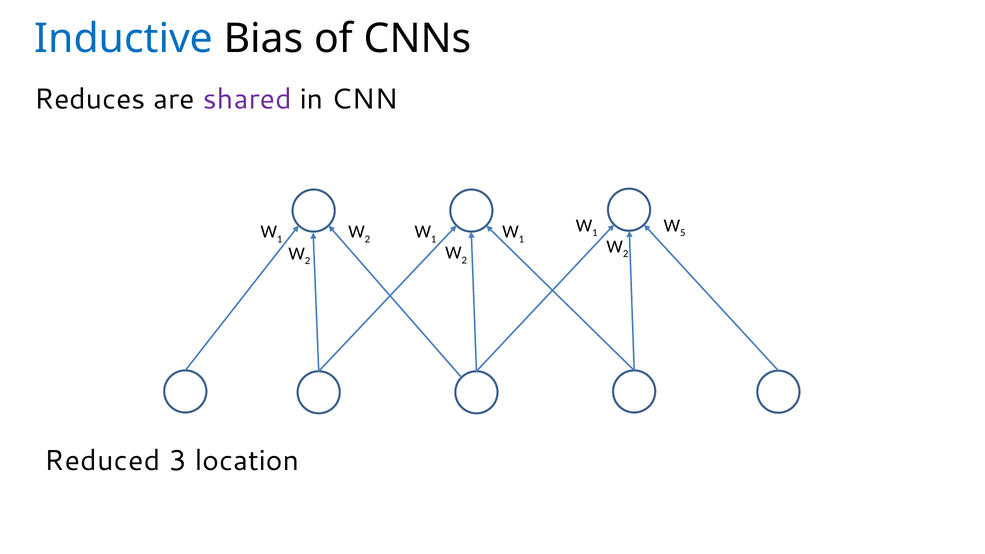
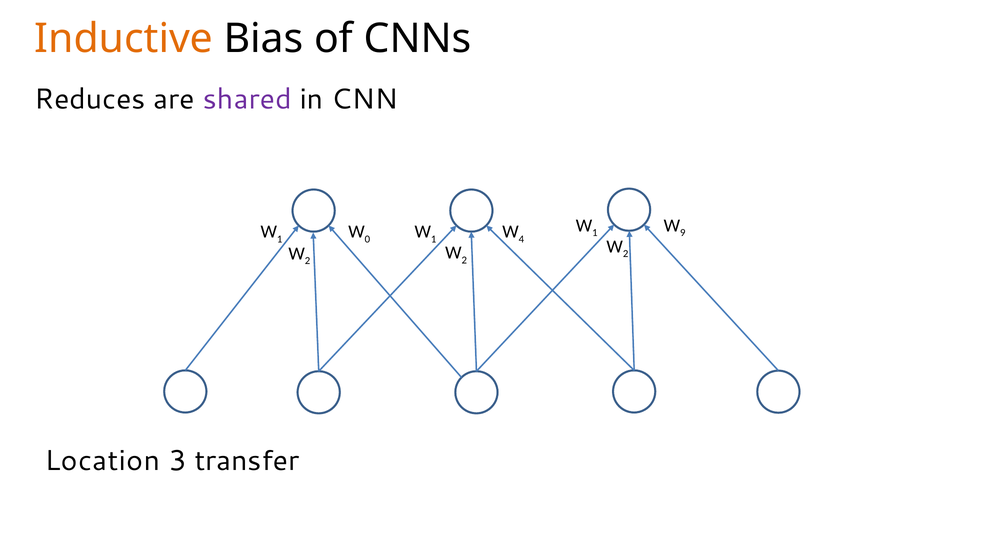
Inductive colour: blue -> orange
5: 5 -> 9
2 at (367, 239): 2 -> 0
1 at (521, 239): 1 -> 4
Reduced: Reduced -> Location
location: location -> transfer
